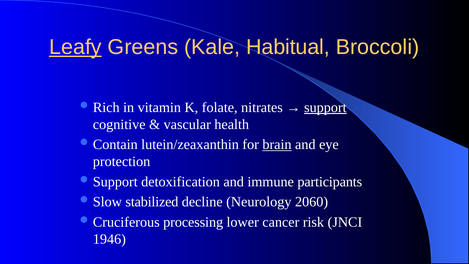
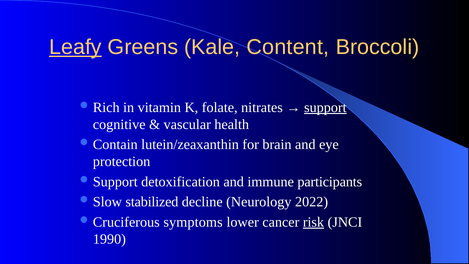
Habitual: Habitual -> Content
brain underline: present -> none
2060: 2060 -> 2022
processing: processing -> symptoms
risk underline: none -> present
1946: 1946 -> 1990
